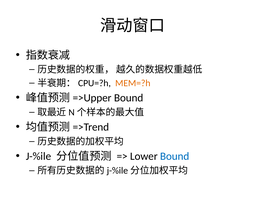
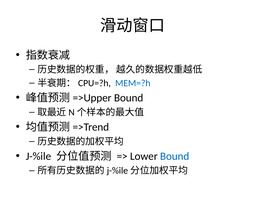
MEM=?h colour: orange -> blue
